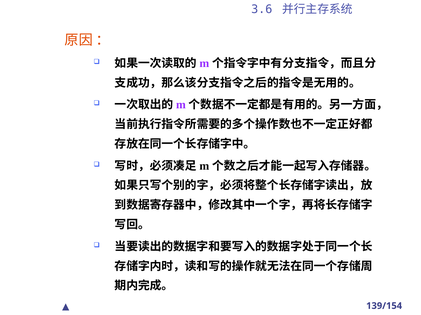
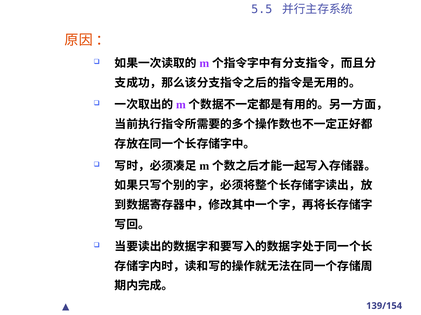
3.6: 3.6 -> 5.5
